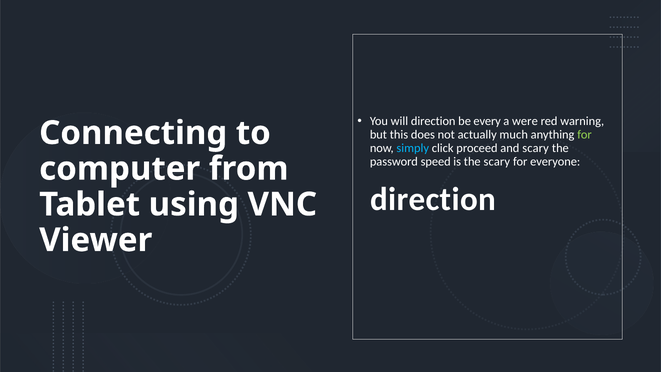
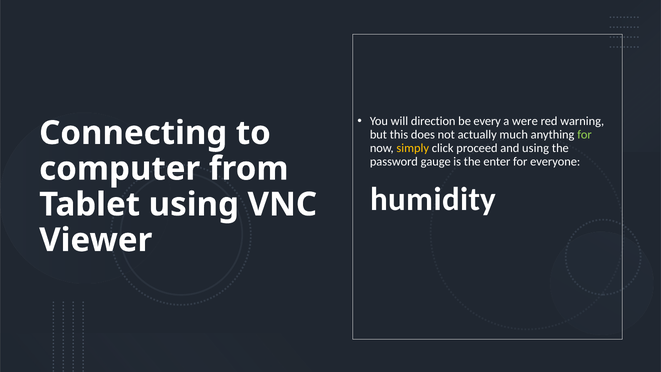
simply colour: light blue -> yellow
and scary: scary -> using
speed: speed -> gauge
the scary: scary -> enter
direction at (433, 199): direction -> humidity
